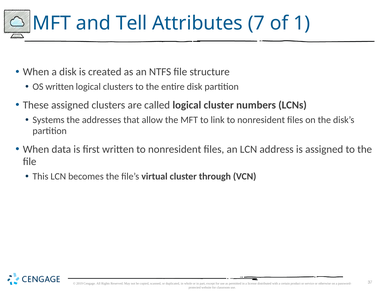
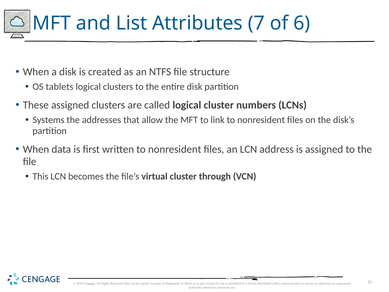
Tell: Tell -> List
1: 1 -> 6
OS written: written -> tablets
